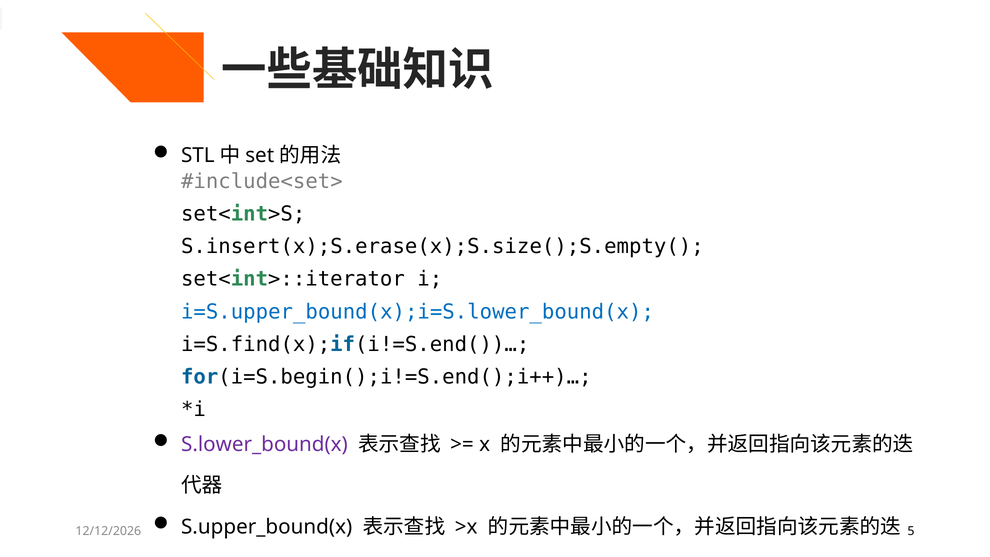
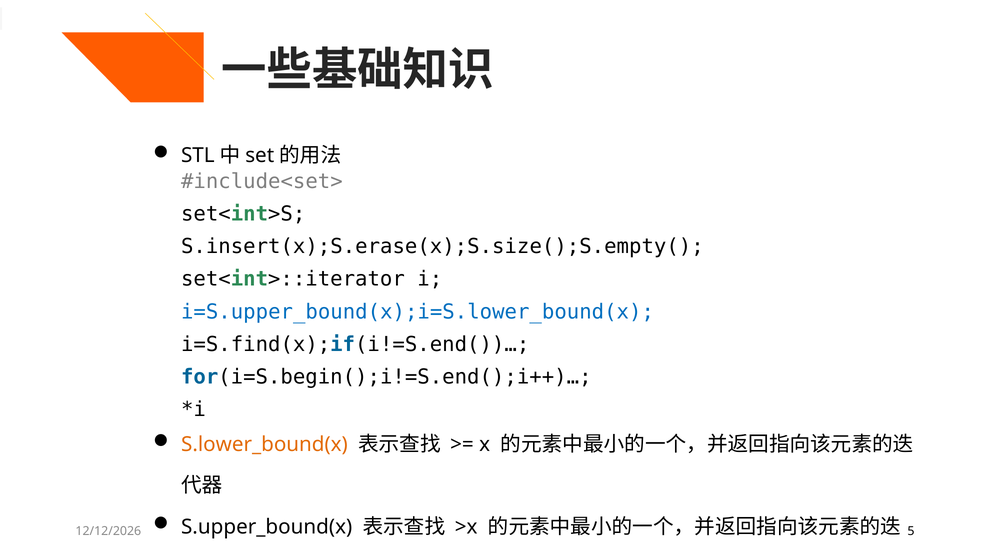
S.lower_bound(x colour: purple -> orange
